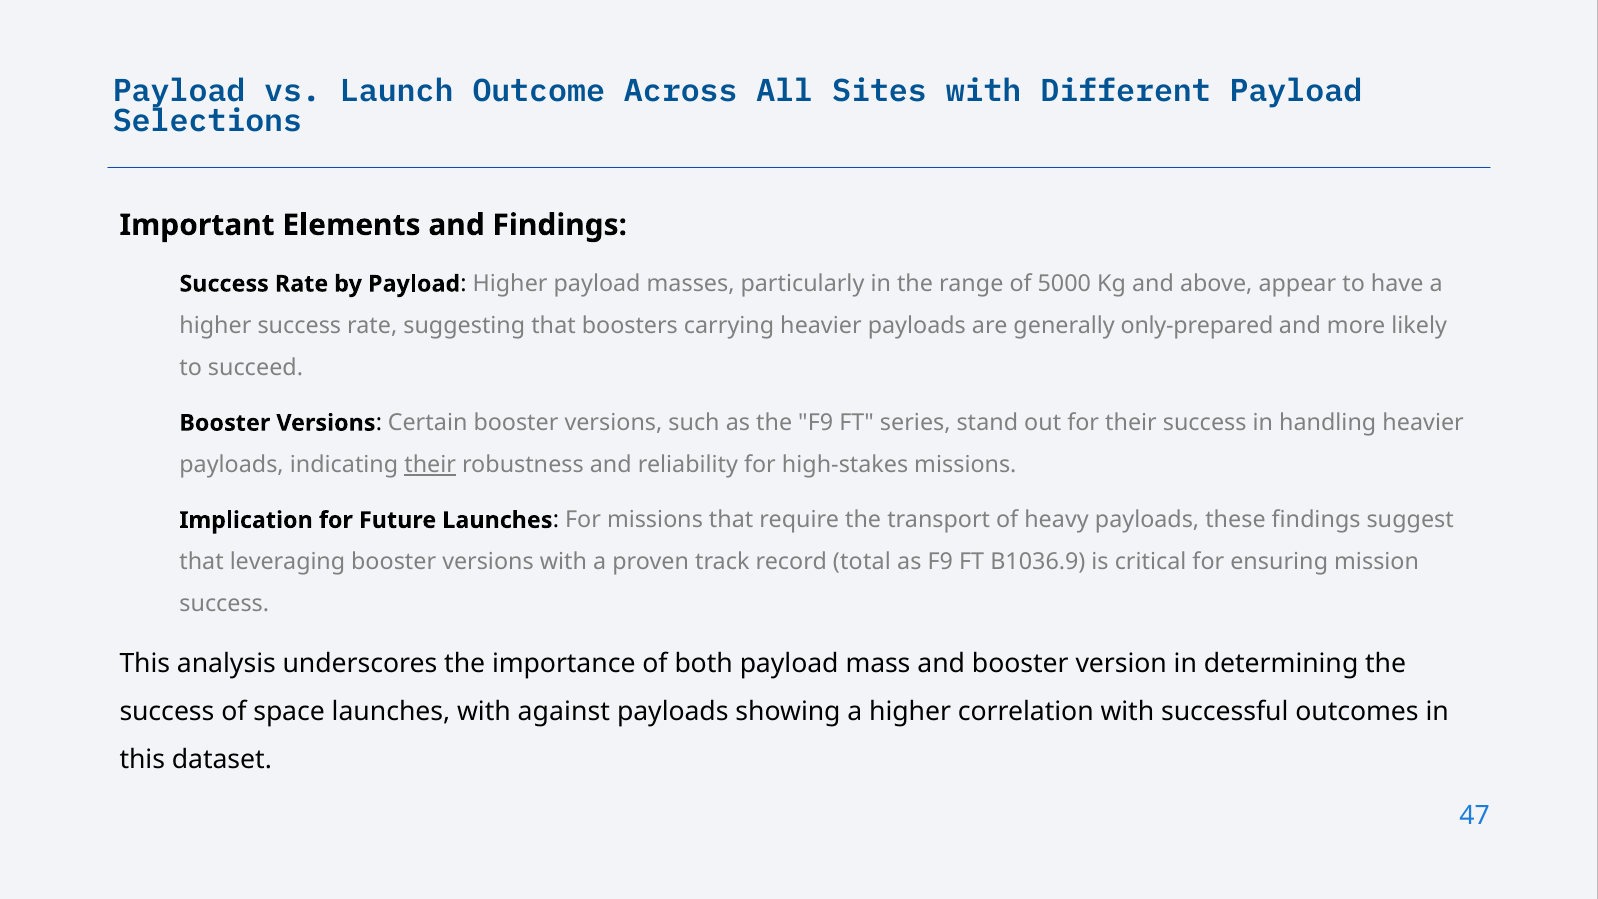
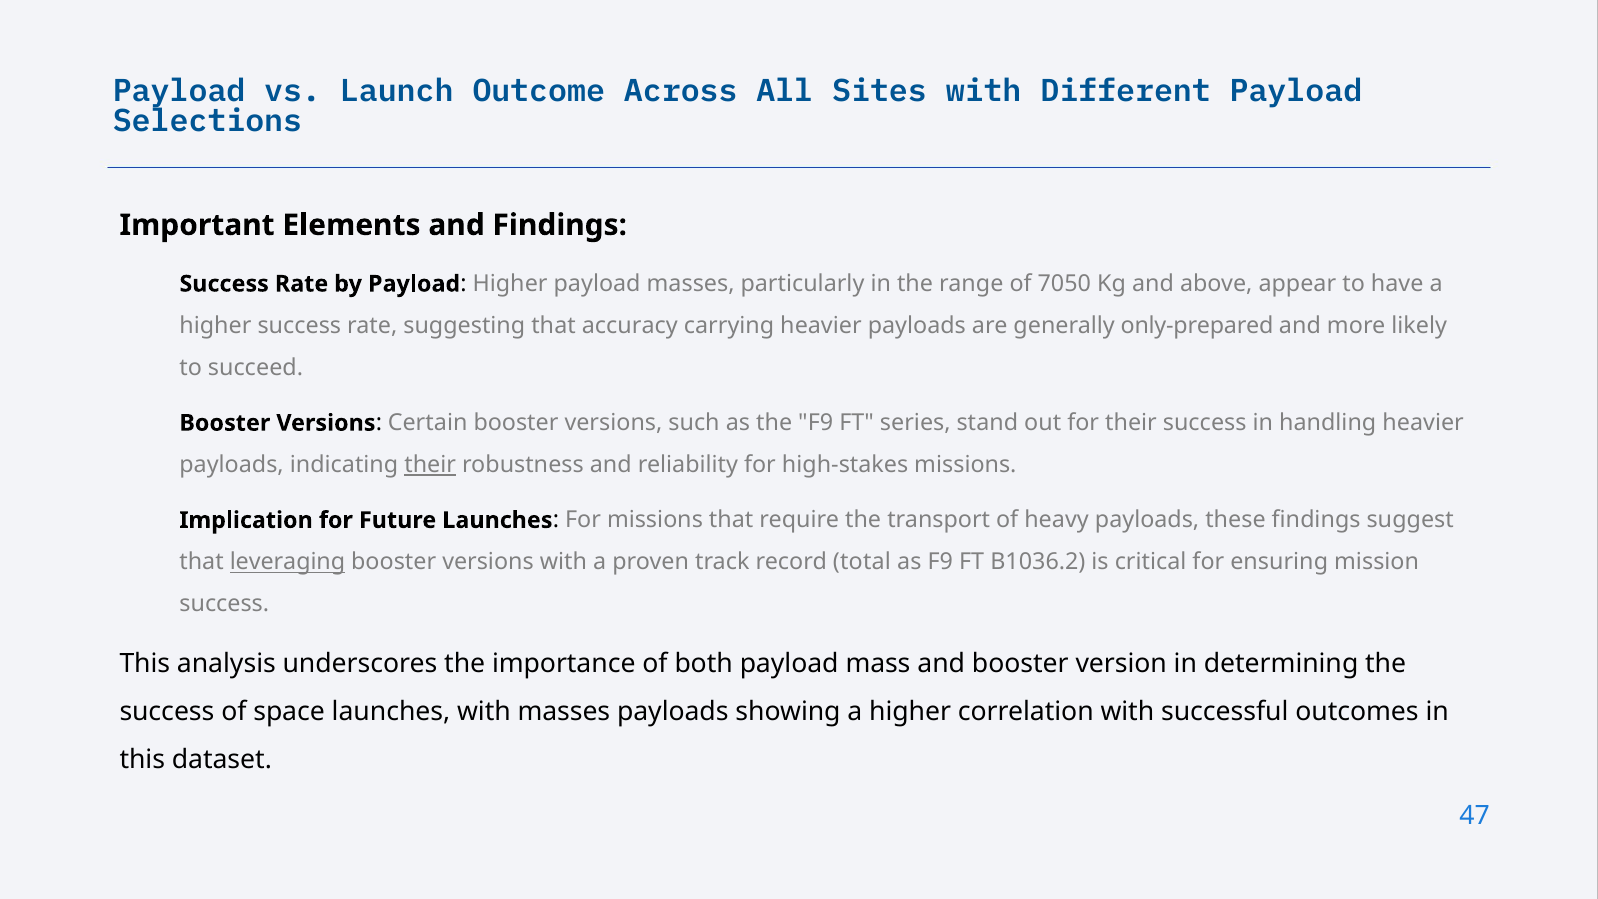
5000: 5000 -> 7050
boosters: boosters -> accuracy
leveraging underline: none -> present
B1036.9: B1036.9 -> B1036.2
with against: against -> masses
